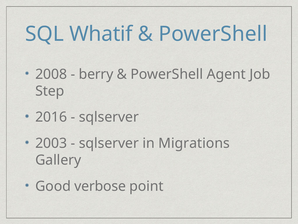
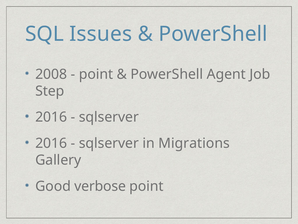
Whatif: Whatif -> Issues
berry at (96, 74): berry -> point
2003 at (51, 143): 2003 -> 2016
